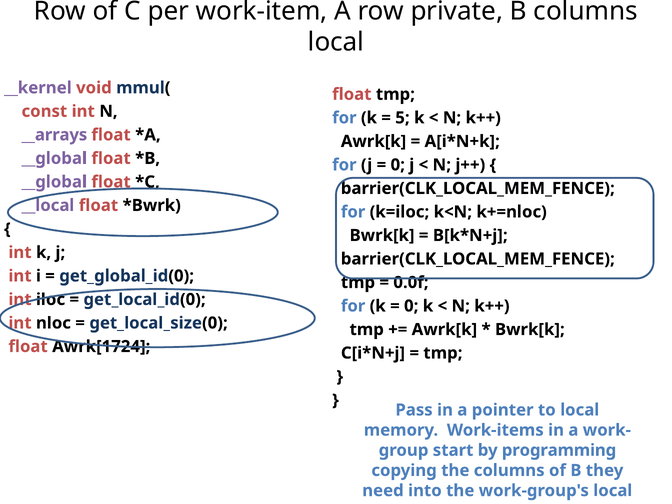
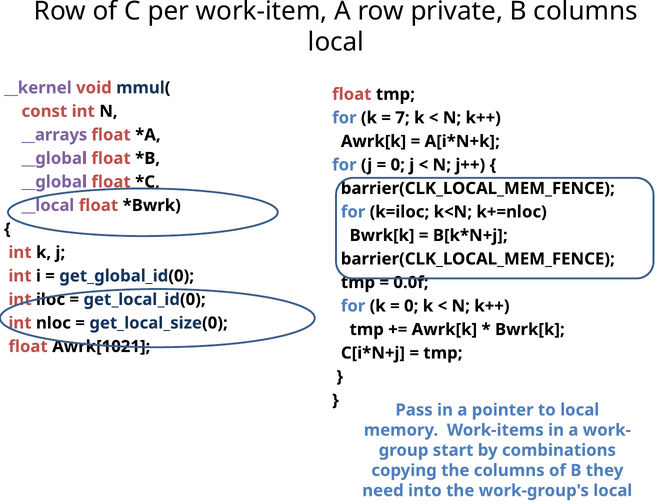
5: 5 -> 7
Awrk[1724: Awrk[1724 -> Awrk[1021
programming: programming -> combinations
